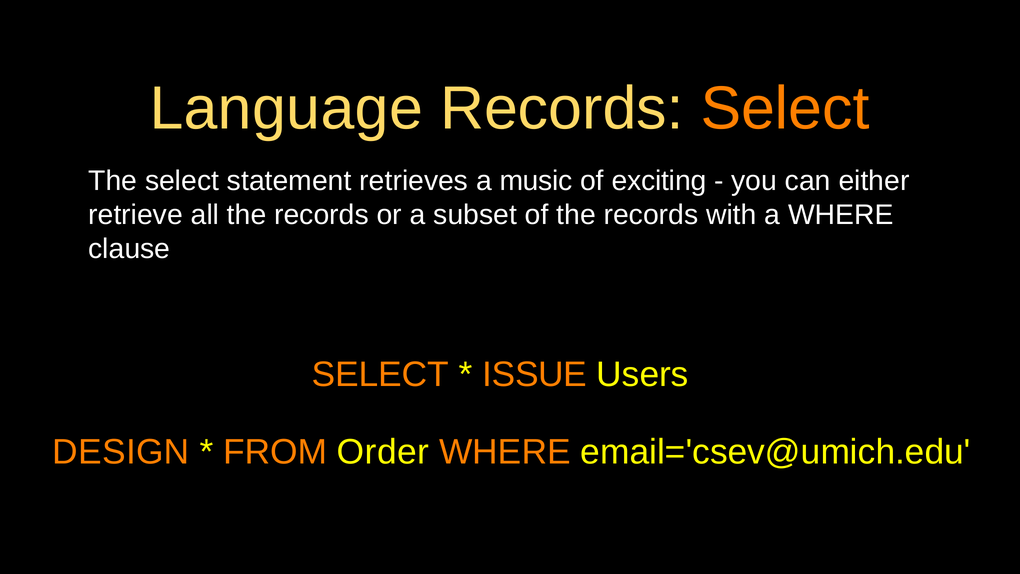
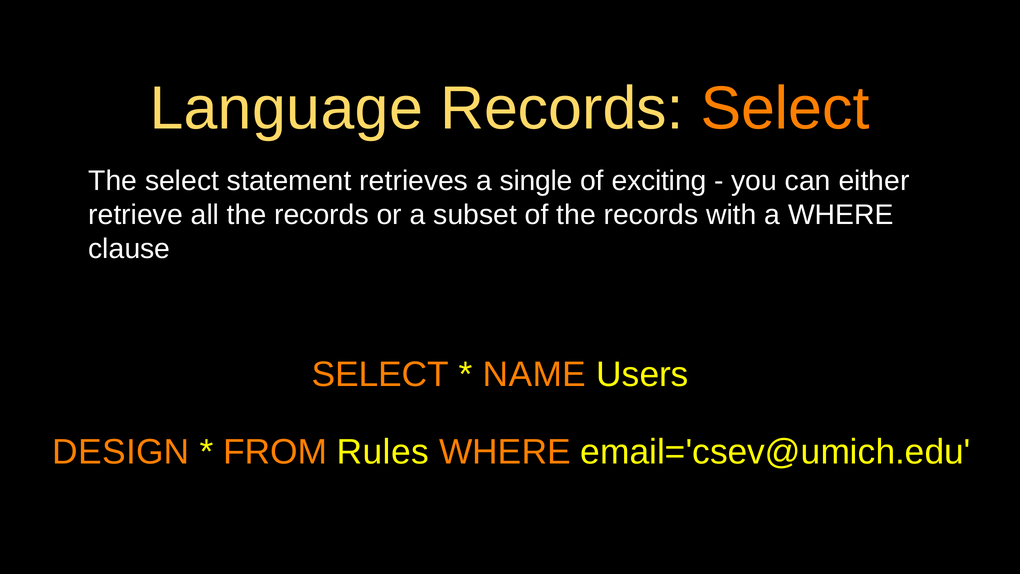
music: music -> single
ISSUE: ISSUE -> NAME
Order: Order -> Rules
